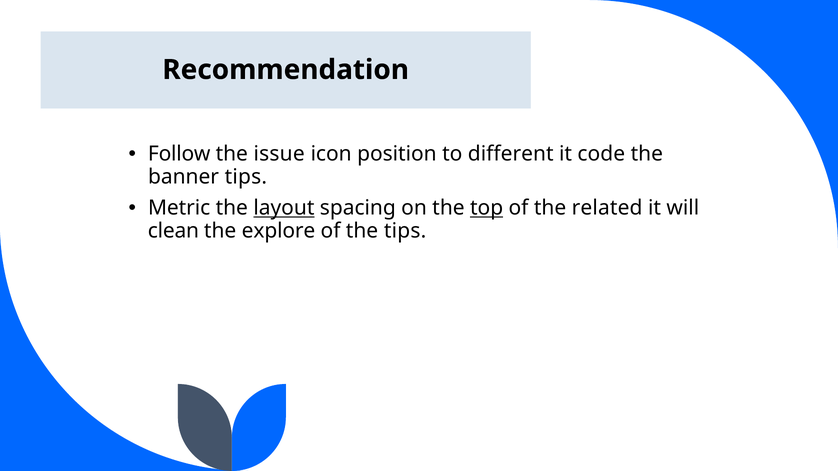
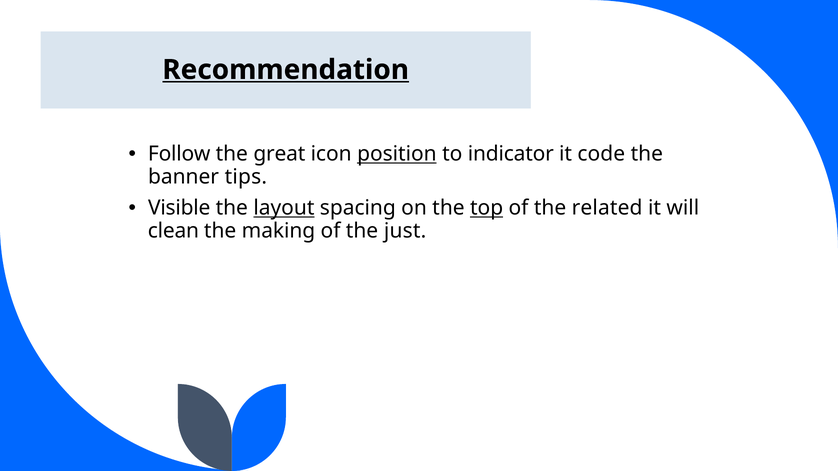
Recommendation underline: none -> present
issue: issue -> great
position underline: none -> present
different: different -> indicator
Metric: Metric -> Visible
explore: explore -> making
the tips: tips -> just
